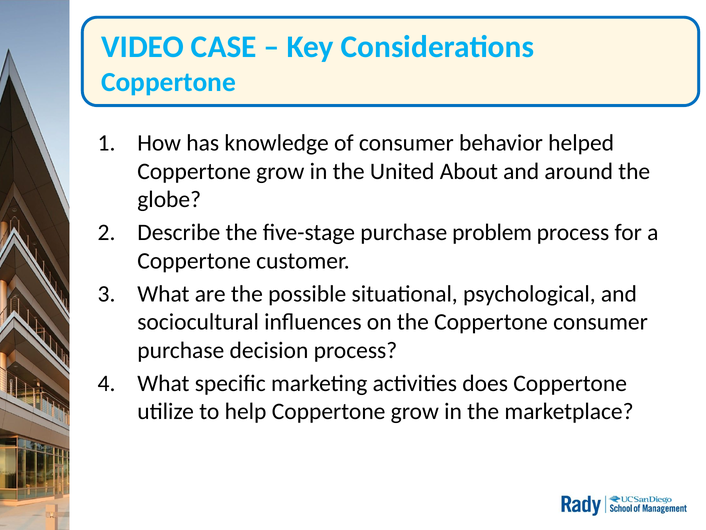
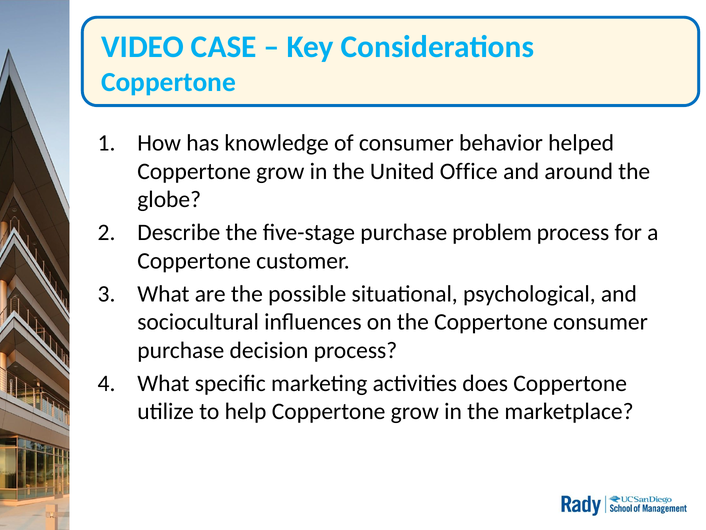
About: About -> Office
